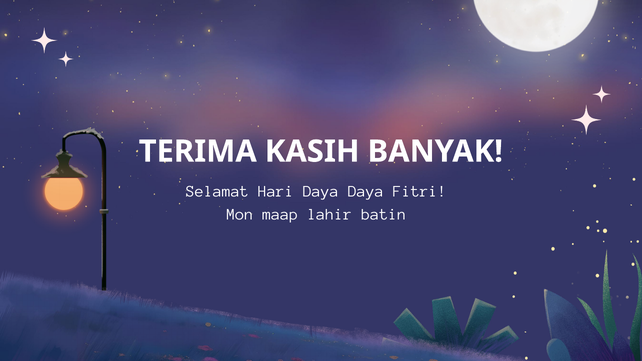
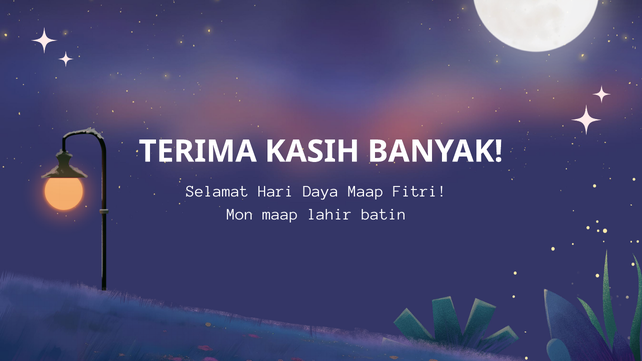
Daya Daya: Daya -> Maap
